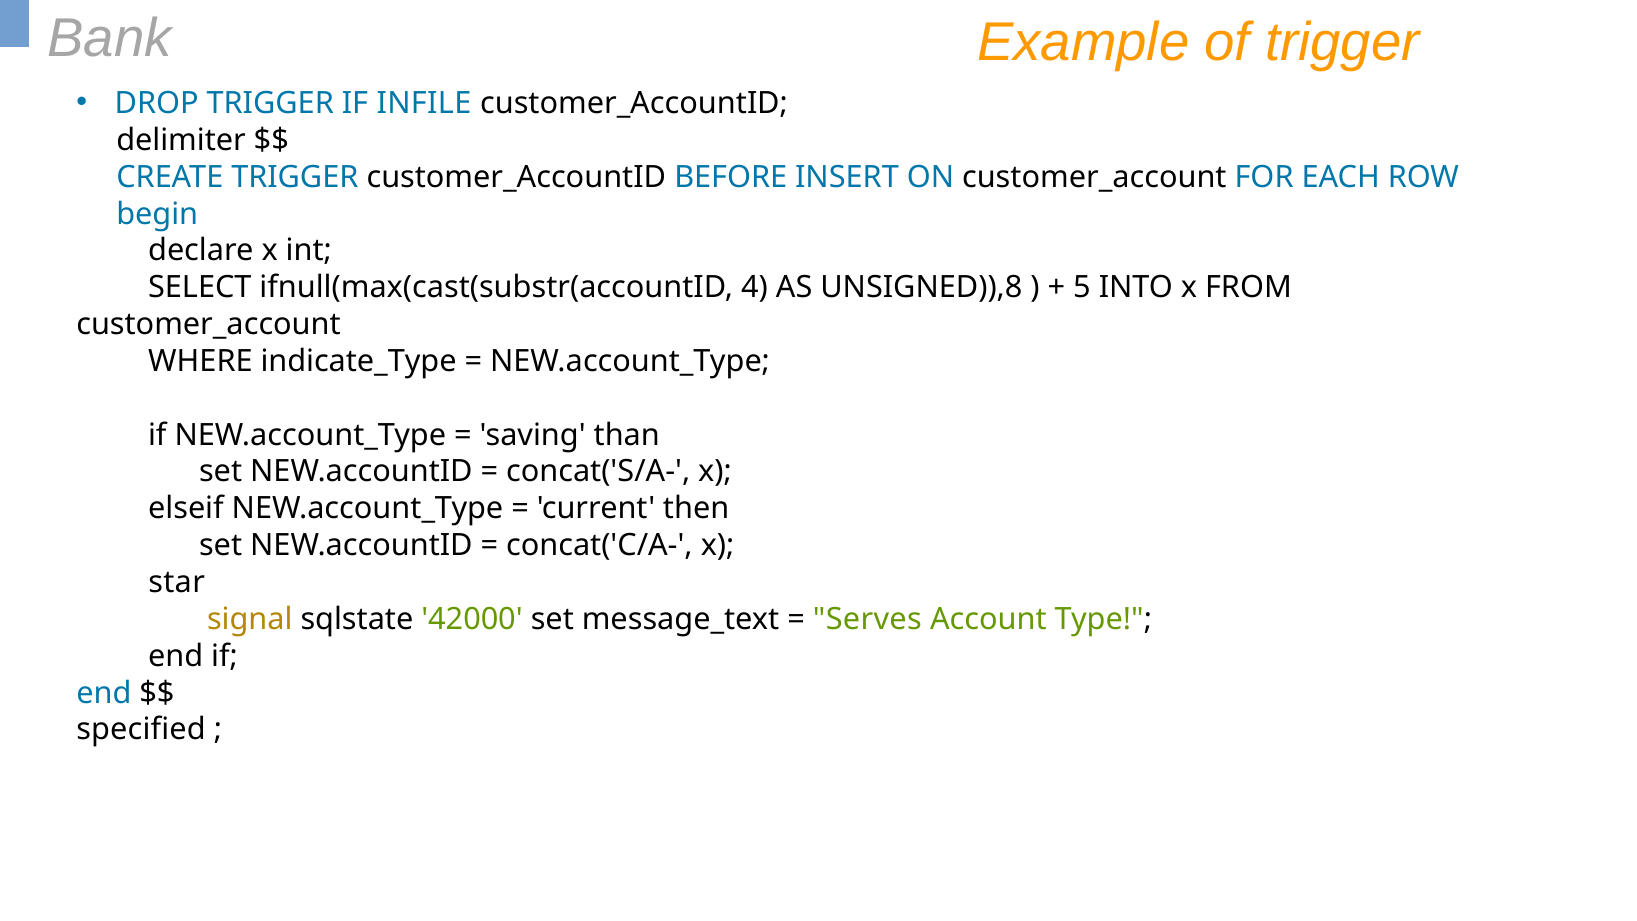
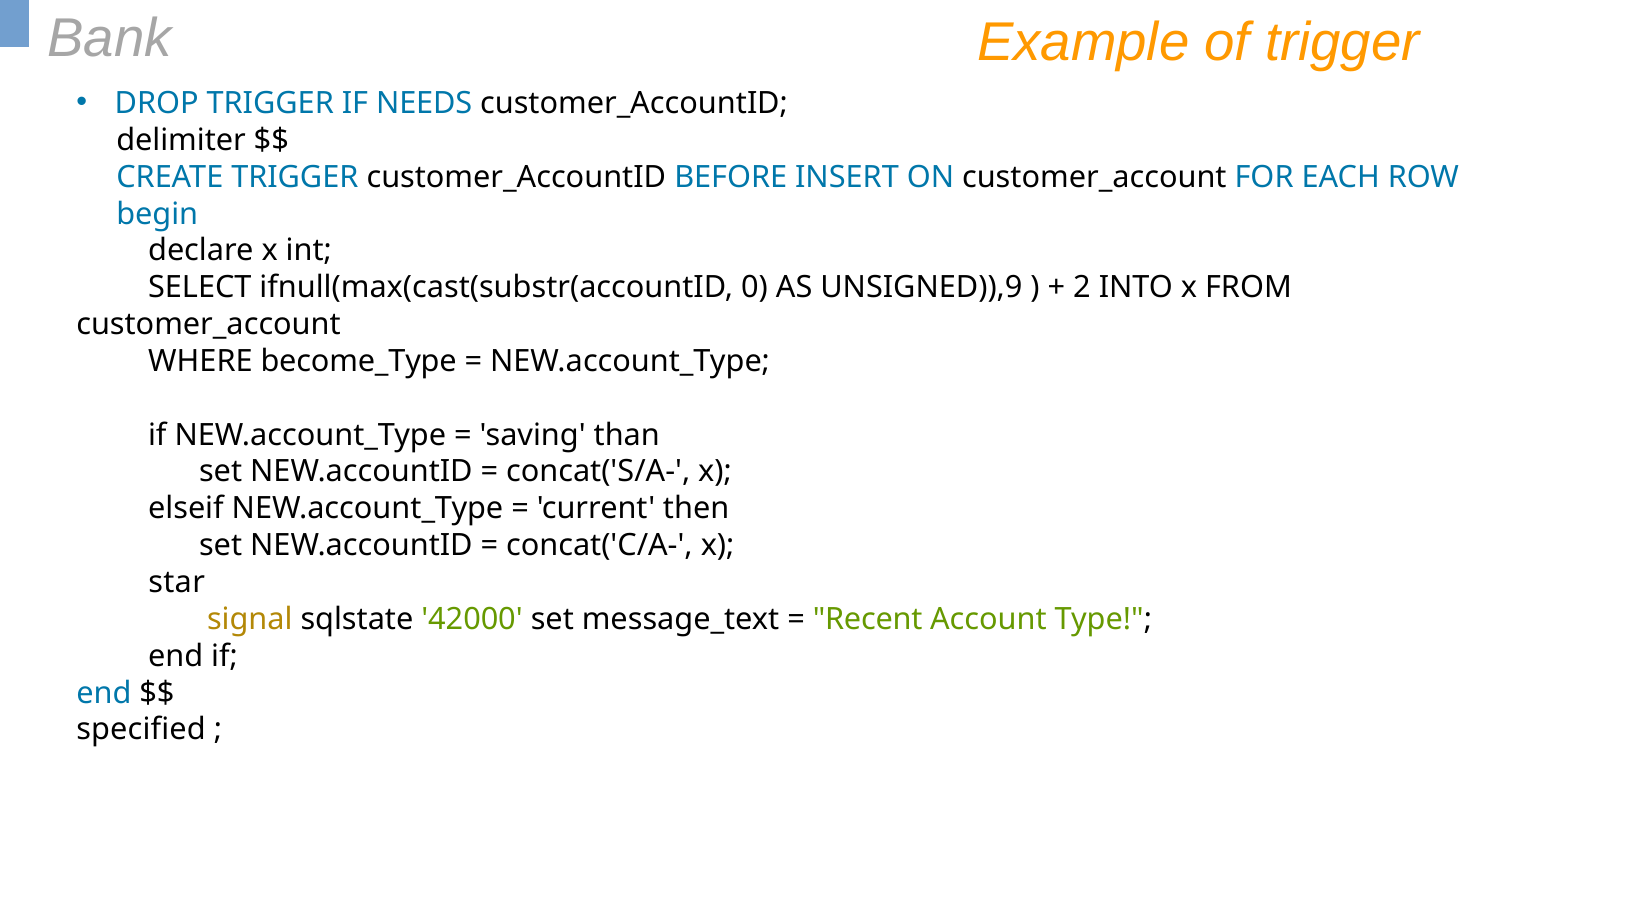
INFILE: INFILE -> NEEDS
4: 4 -> 0
UNSIGNED)),8: UNSIGNED)),8 -> UNSIGNED)),9
5: 5 -> 2
indicate_Type: indicate_Type -> become_Type
Serves: Serves -> Recent
